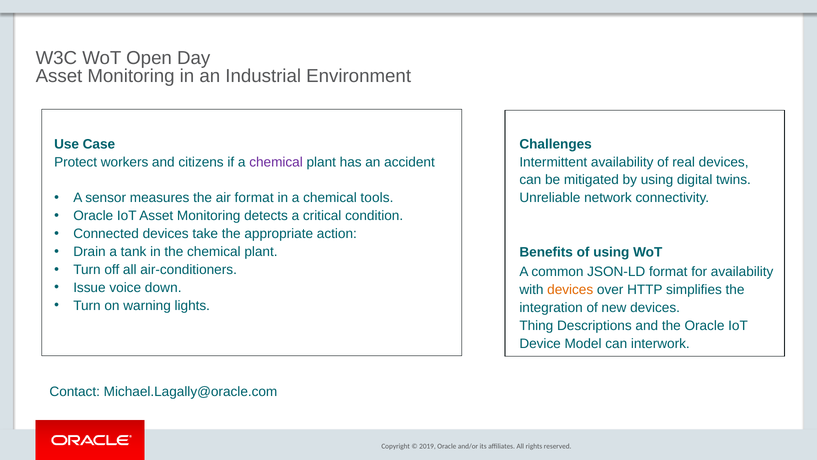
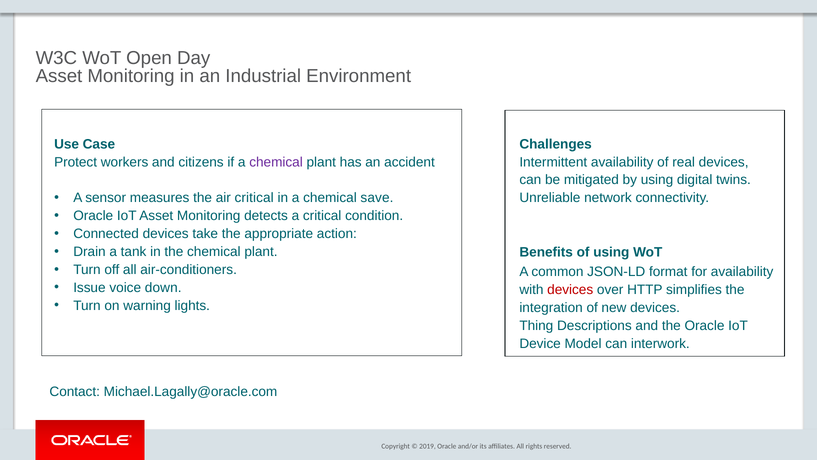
air format: format -> critical
tools: tools -> save
devices at (570, 290) colour: orange -> red
